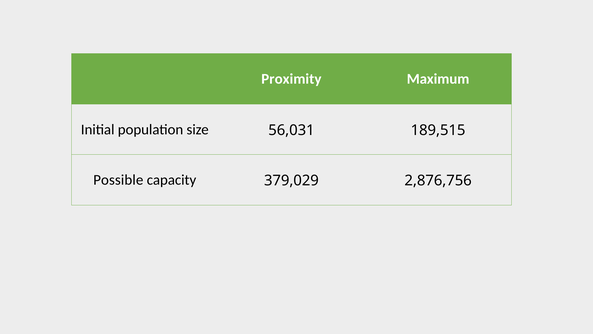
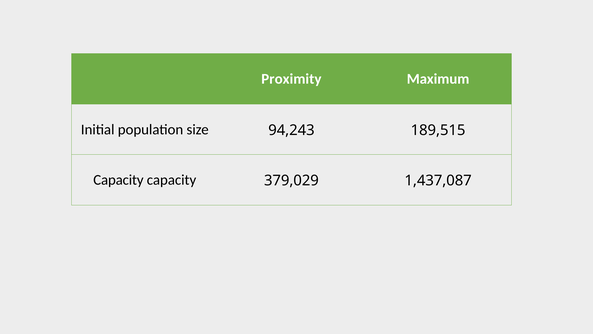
56,031: 56,031 -> 94,243
Possible at (118, 180): Possible -> Capacity
2,876,756: 2,876,756 -> 1,437,087
